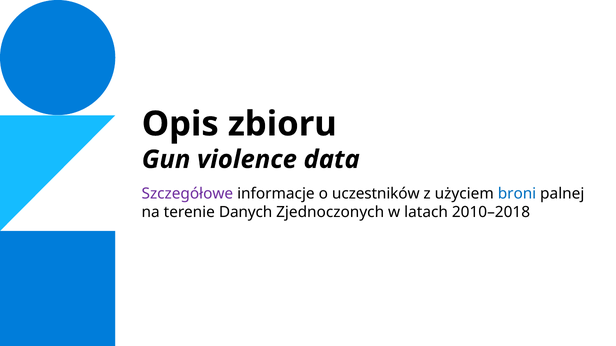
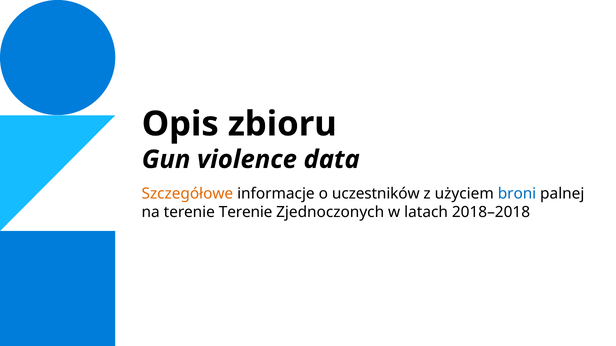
Szczegółowe colour: purple -> orange
terenie Danych: Danych -> Terenie
2010–2018: 2010–2018 -> 2018–2018
